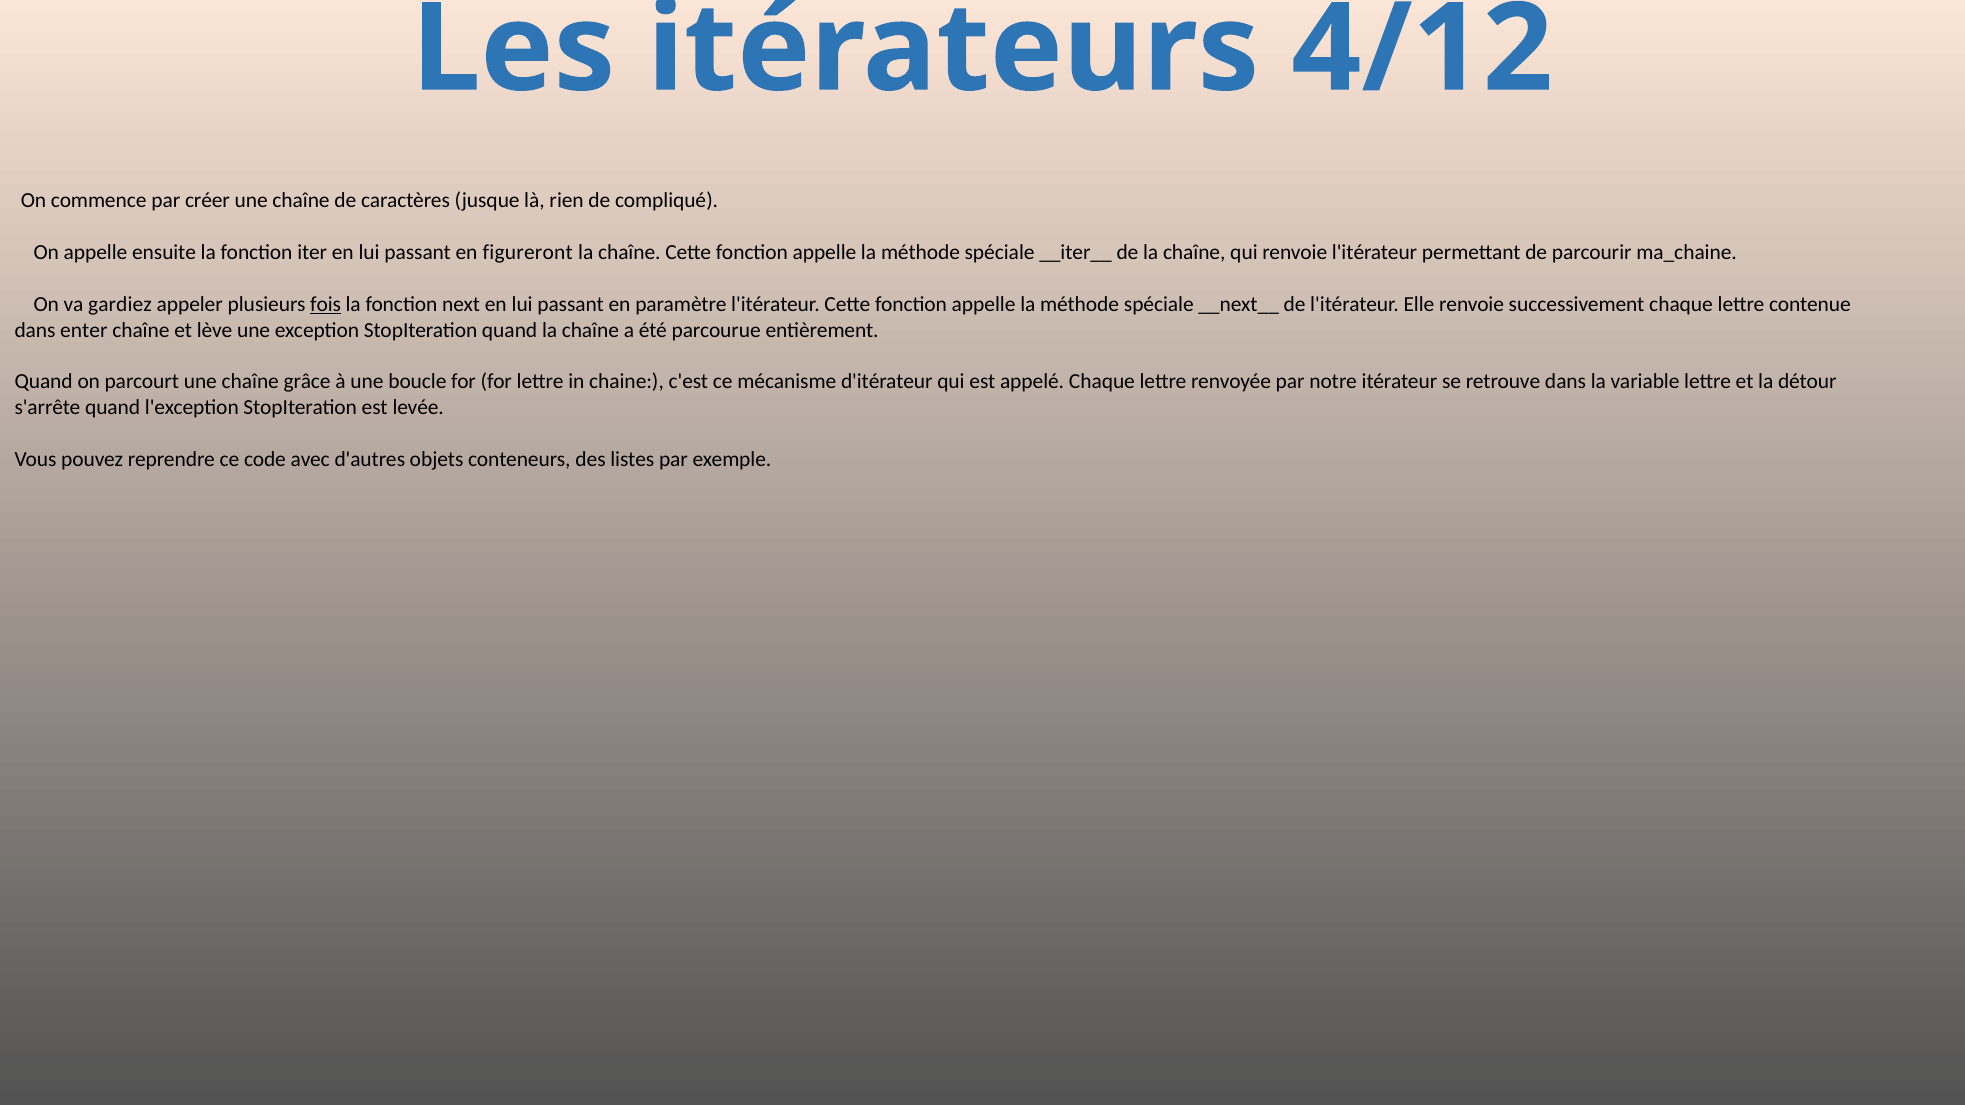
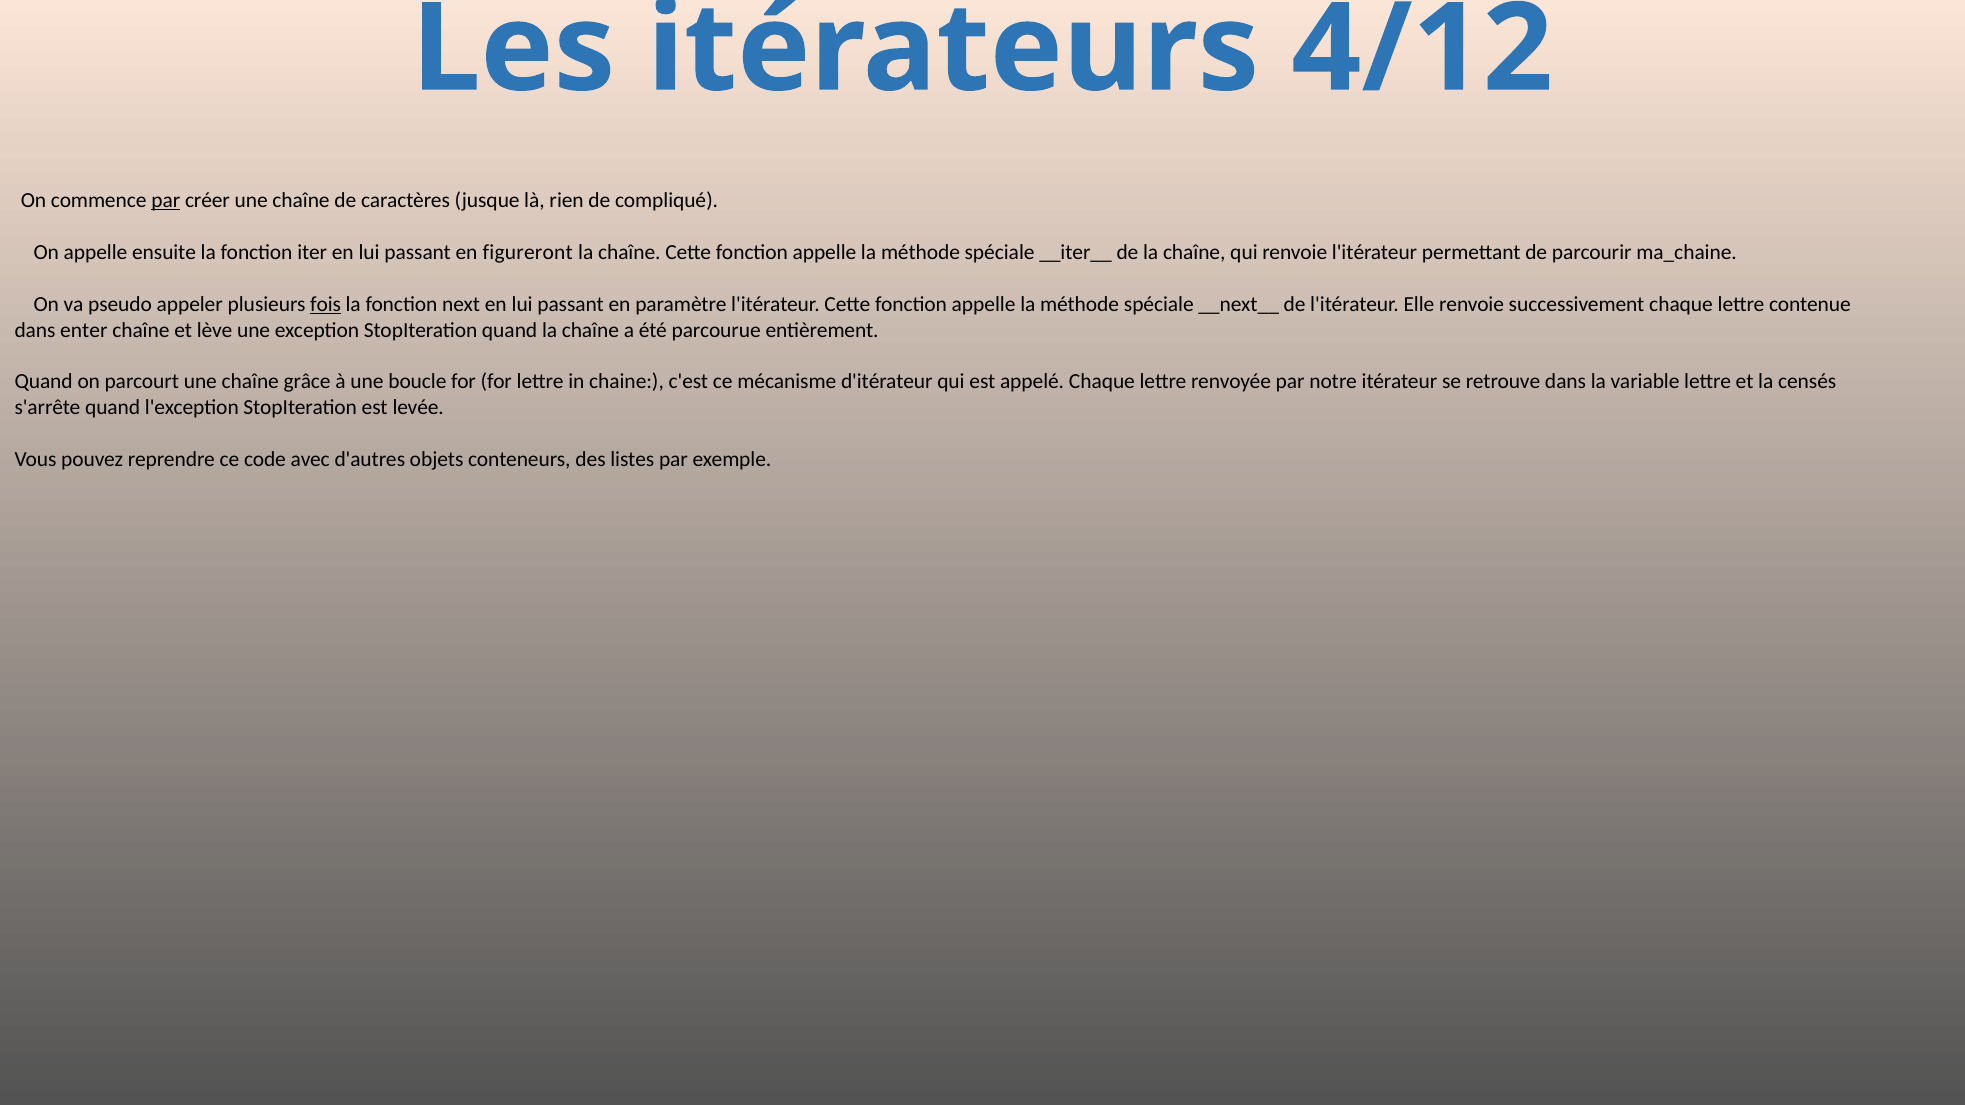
par at (166, 200) underline: none -> present
gardiez: gardiez -> pseudo
détour: détour -> censés
